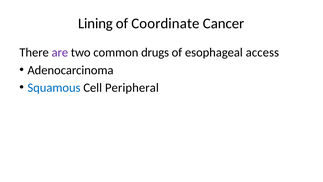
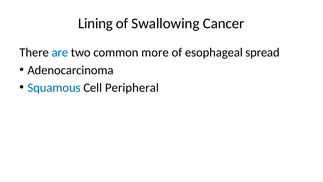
Coordinate: Coordinate -> Swallowing
are colour: purple -> blue
drugs: drugs -> more
access: access -> spread
